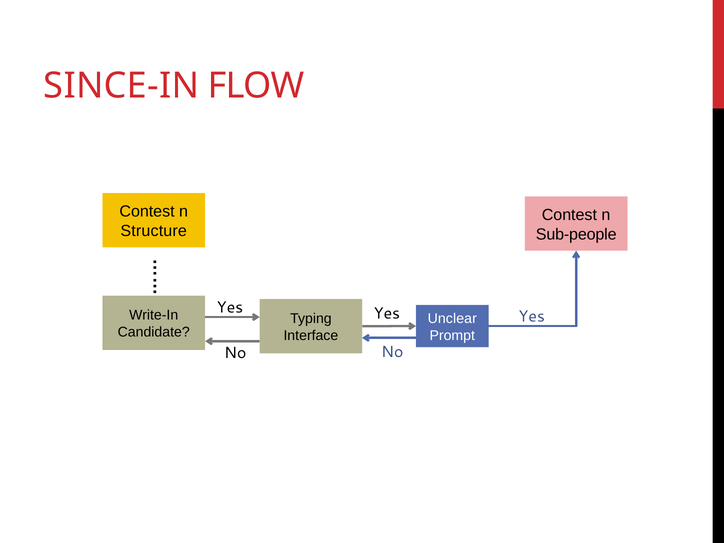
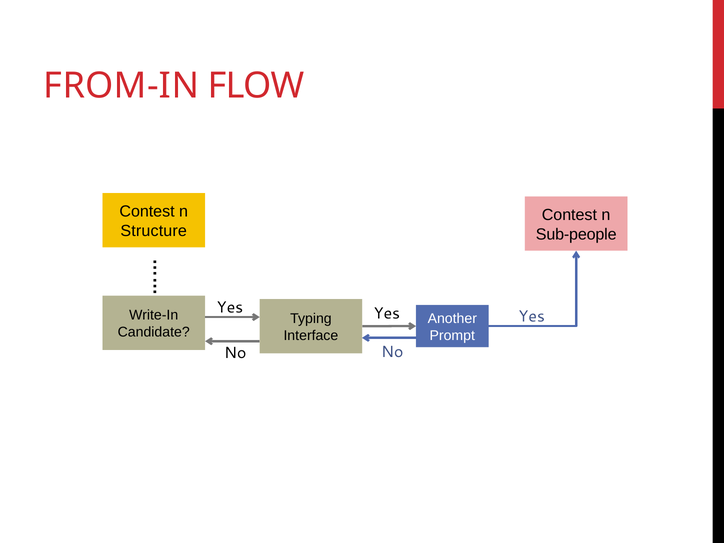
SINCE-IN: SINCE-IN -> FROM-IN
Unclear: Unclear -> Another
